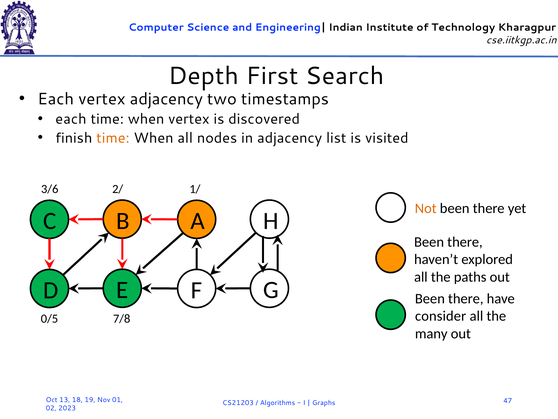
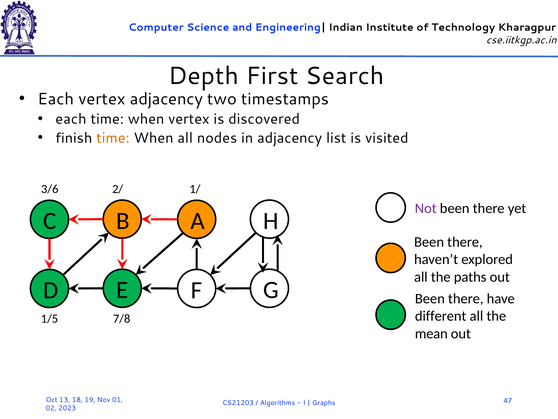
Not colour: orange -> purple
consider: consider -> different
0/5: 0/5 -> 1/5
many: many -> mean
